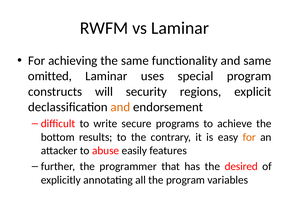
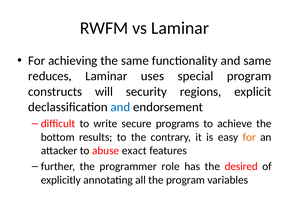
omitted: omitted -> reduces
and at (120, 107) colour: orange -> blue
easily: easily -> exact
that: that -> role
